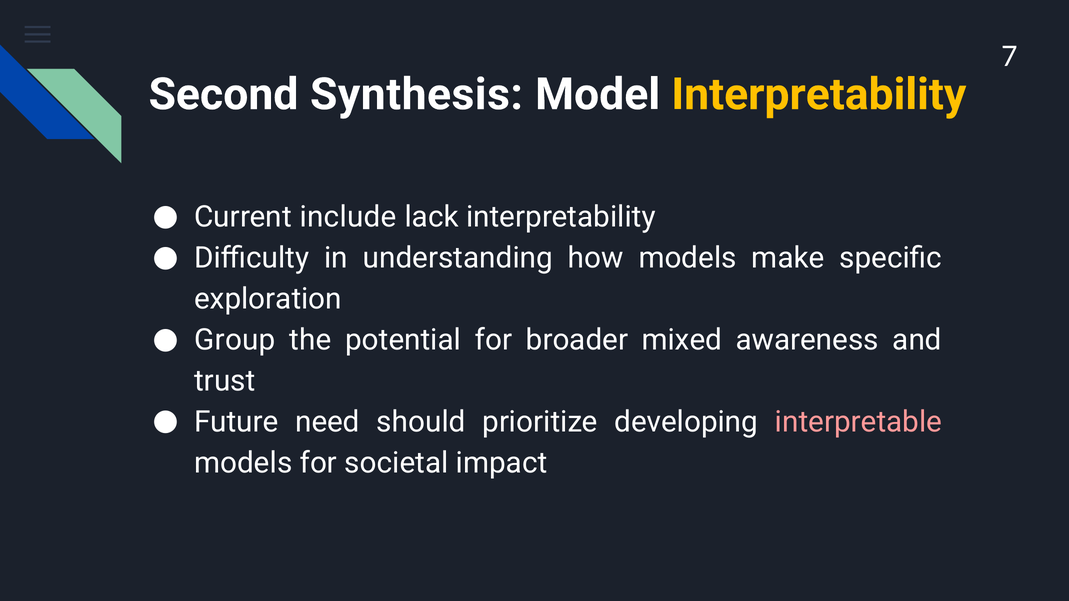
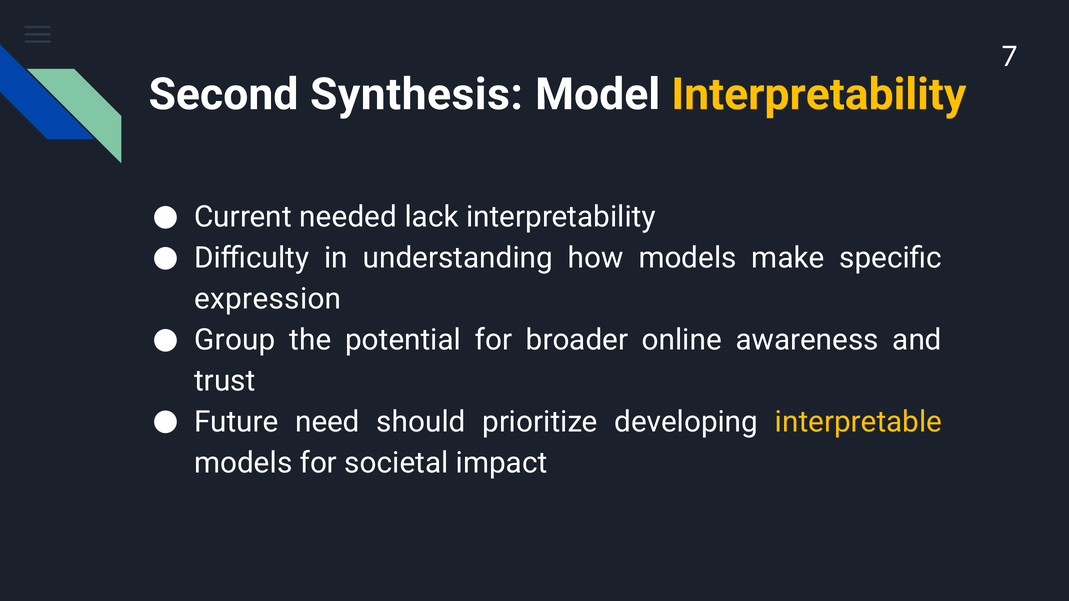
include: include -> needed
exploration: exploration -> expression
mixed: mixed -> online
interpretable colour: pink -> yellow
